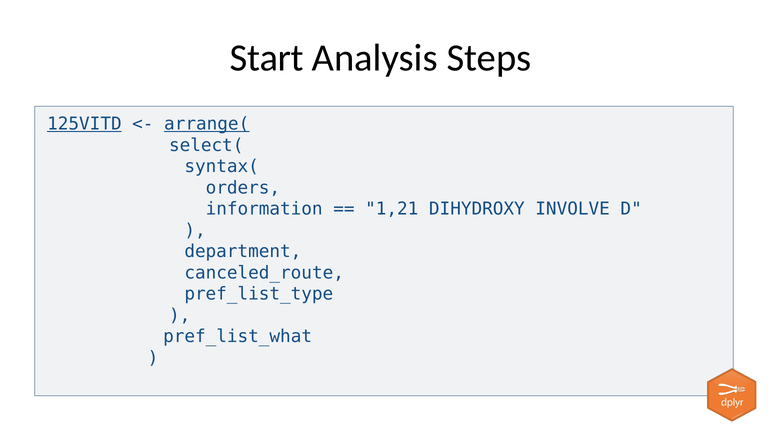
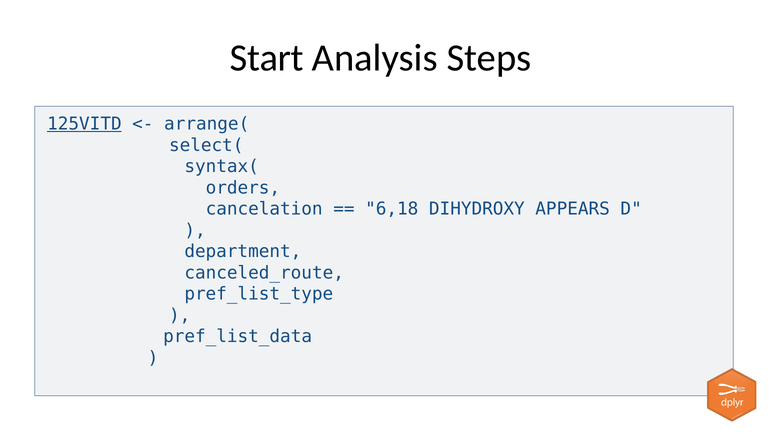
arrange( underline: present -> none
information: information -> cancelation
1,21: 1,21 -> 6,18
INVOLVE: INVOLVE -> APPEARS
pref_list_what: pref_list_what -> pref_list_data
